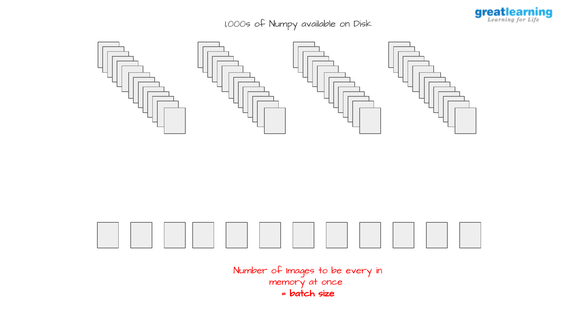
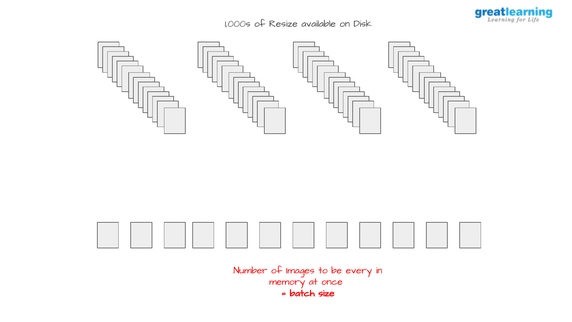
Numpy: Numpy -> Resize
